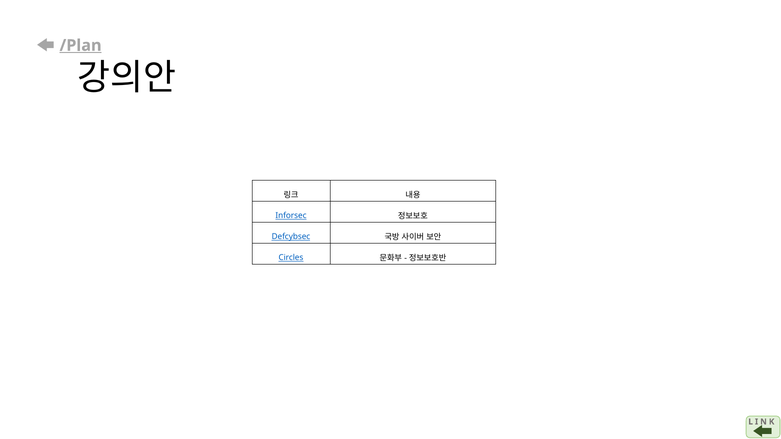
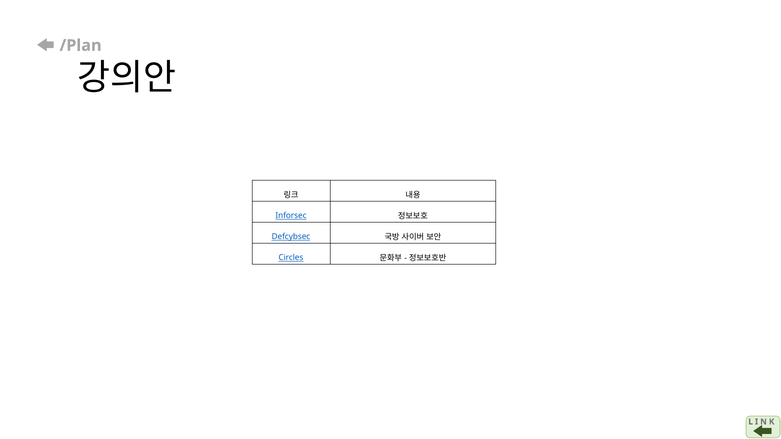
/Plan underline: present -> none
